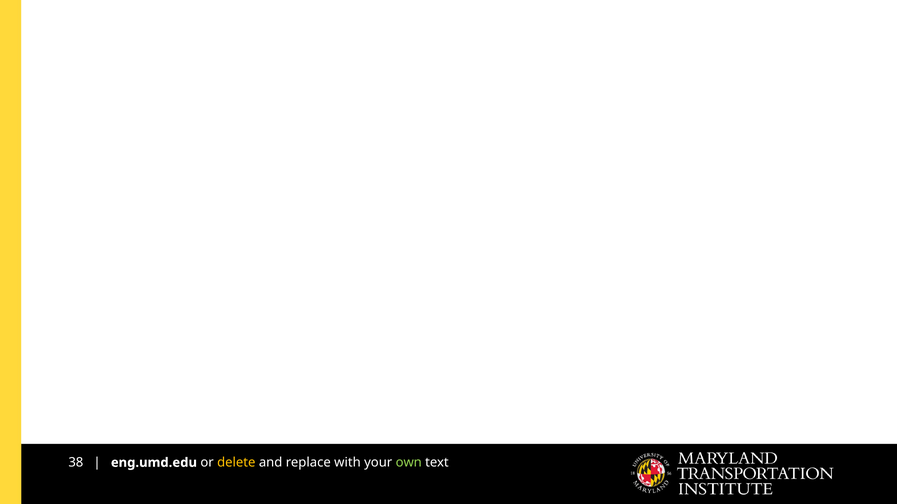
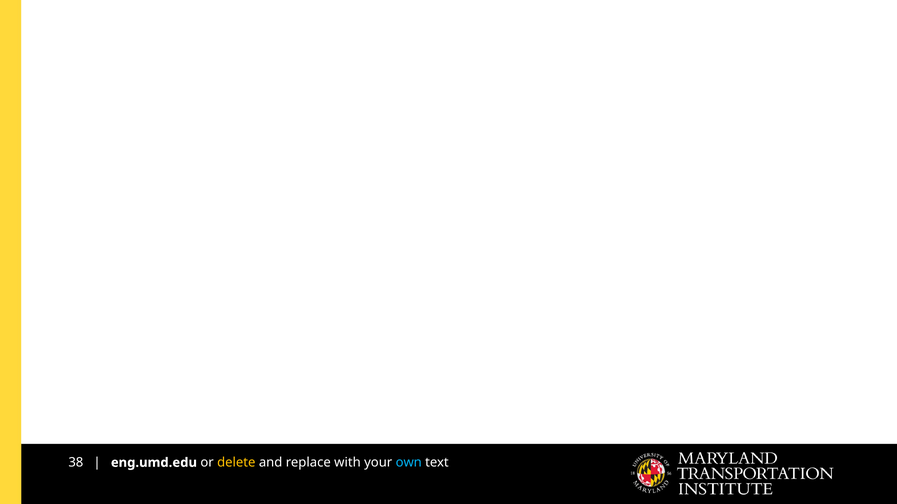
own colour: light green -> light blue
